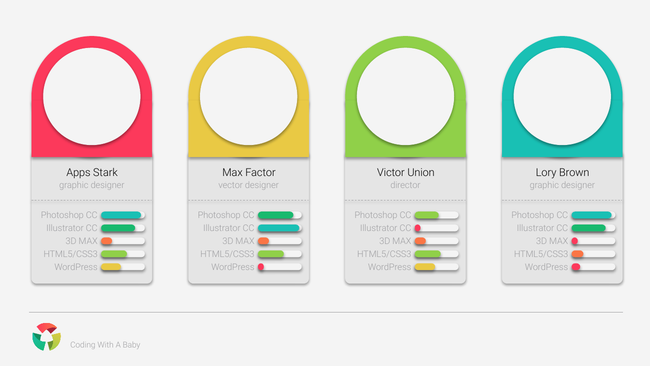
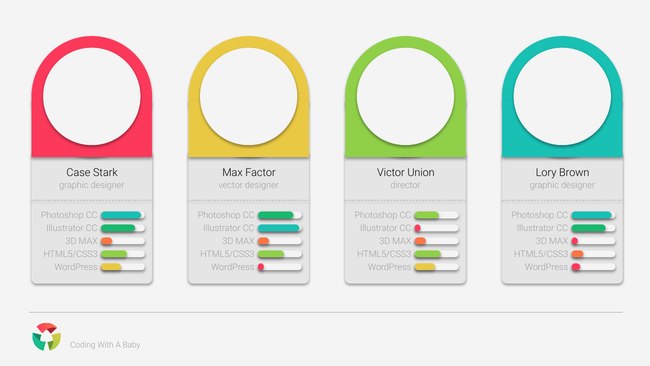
Apps: Apps -> Case
